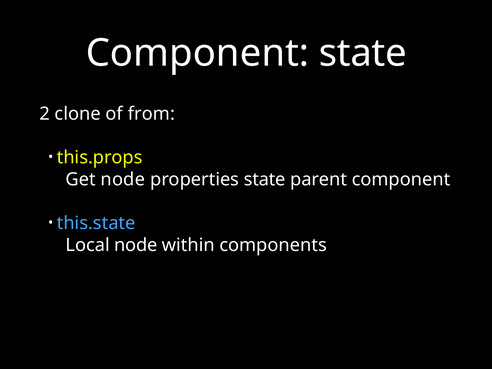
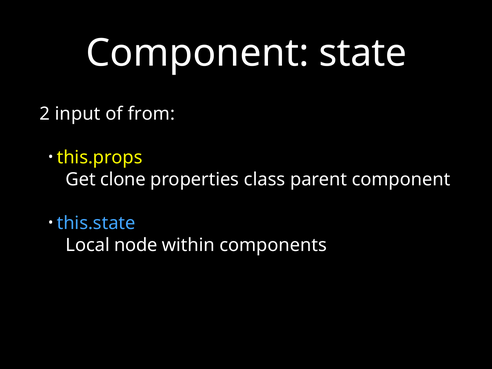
clone: clone -> input
Get node: node -> clone
properties state: state -> class
